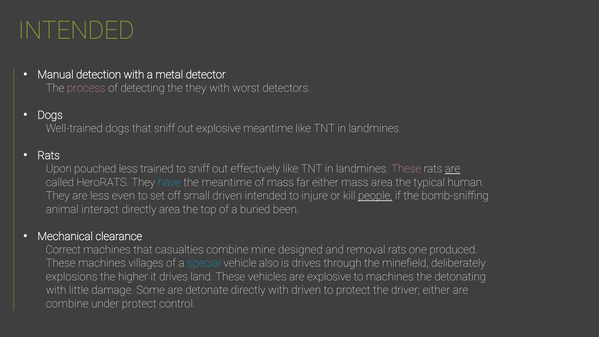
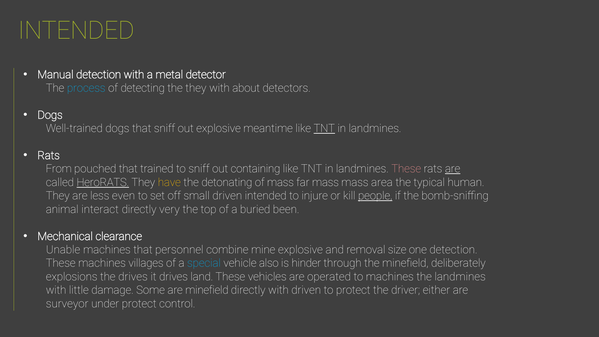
process colour: pink -> light blue
worst: worst -> about
TNT at (324, 128) underline: none -> present
Upon: Upon -> From
pouched less: less -> that
effectively: effectively -> containing
HeroRATS underline: none -> present
have colour: light blue -> yellow
the meantime: meantime -> detonating
far either: either -> mass
directly area: area -> very
Correct: Correct -> Unable
casualties: casualties -> personnel
mine designed: designed -> explosive
removal rats: rats -> size
one produced: produced -> detection
is drives: drives -> hinder
the higher: higher -> drives
are explosive: explosive -> operated
the detonating: detonating -> landmines
are detonate: detonate -> minefield
combine at (67, 304): combine -> surveyor
